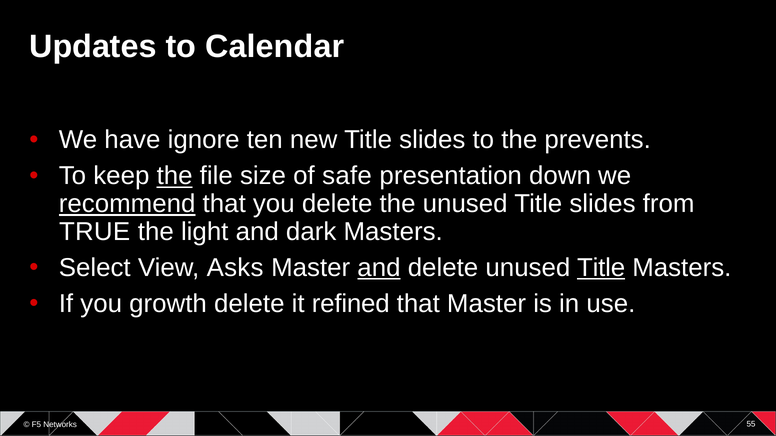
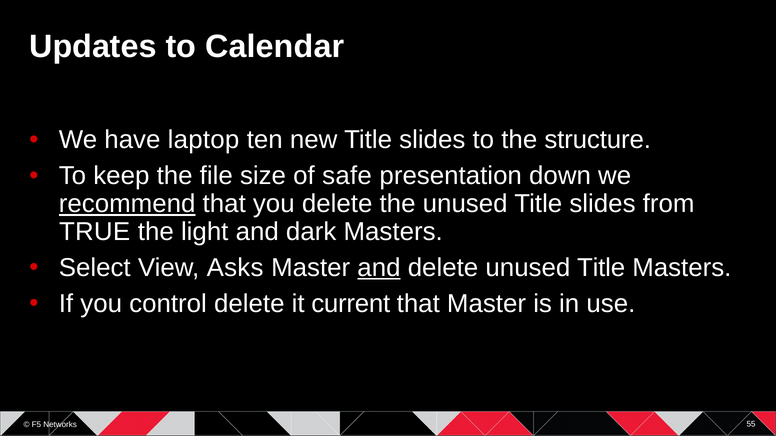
ignore: ignore -> laptop
prevents: prevents -> structure
the at (175, 176) underline: present -> none
Title at (601, 268) underline: present -> none
growth: growth -> control
refined: refined -> current
